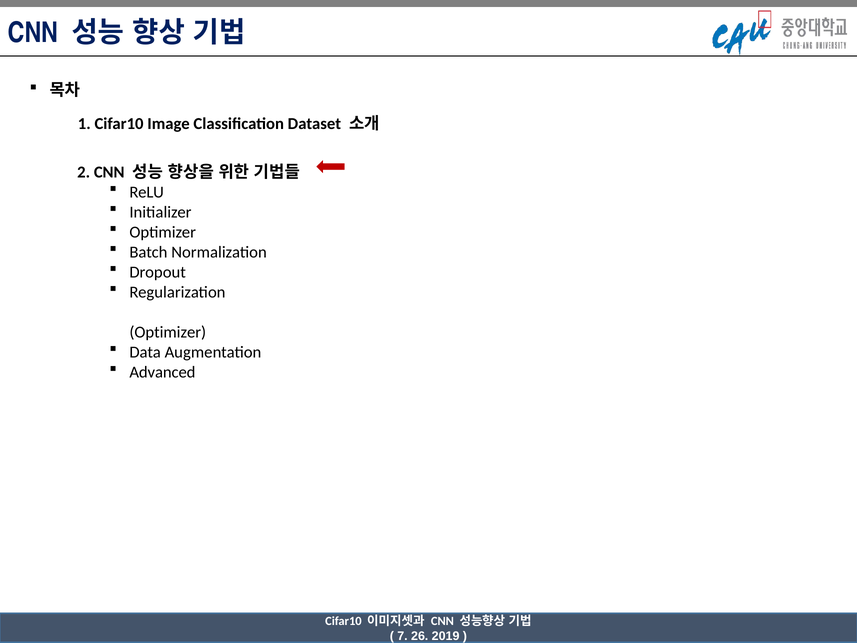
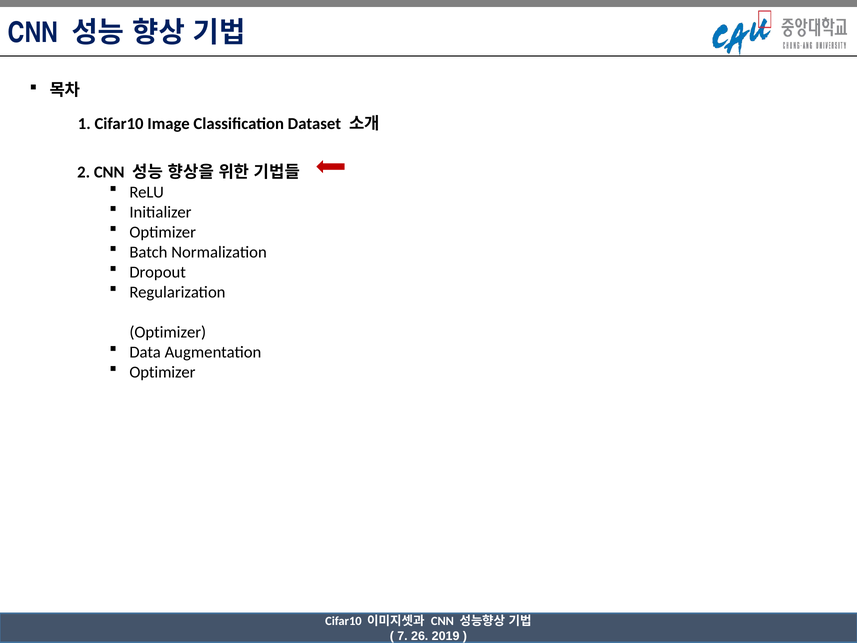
Advanced at (162, 372): Advanced -> Optimizer
